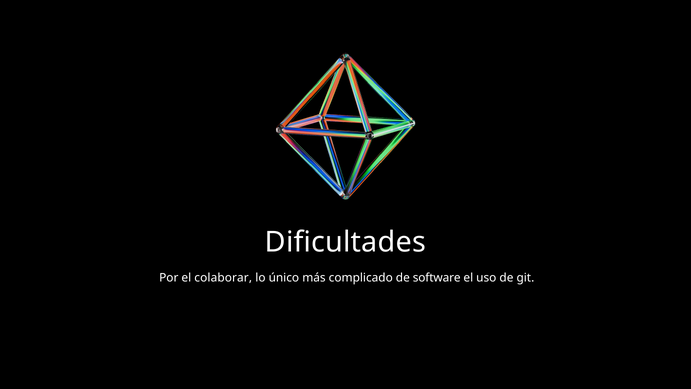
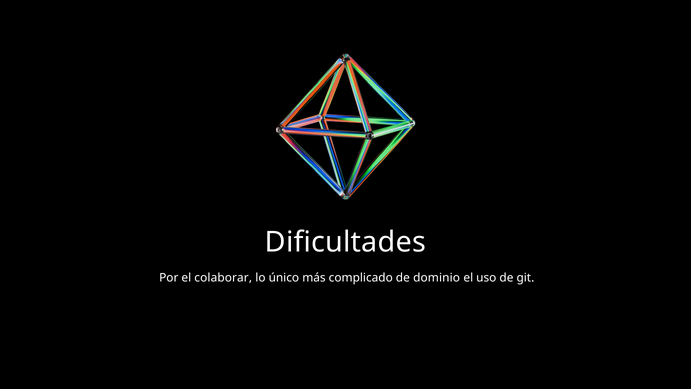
software: software -> dominio
